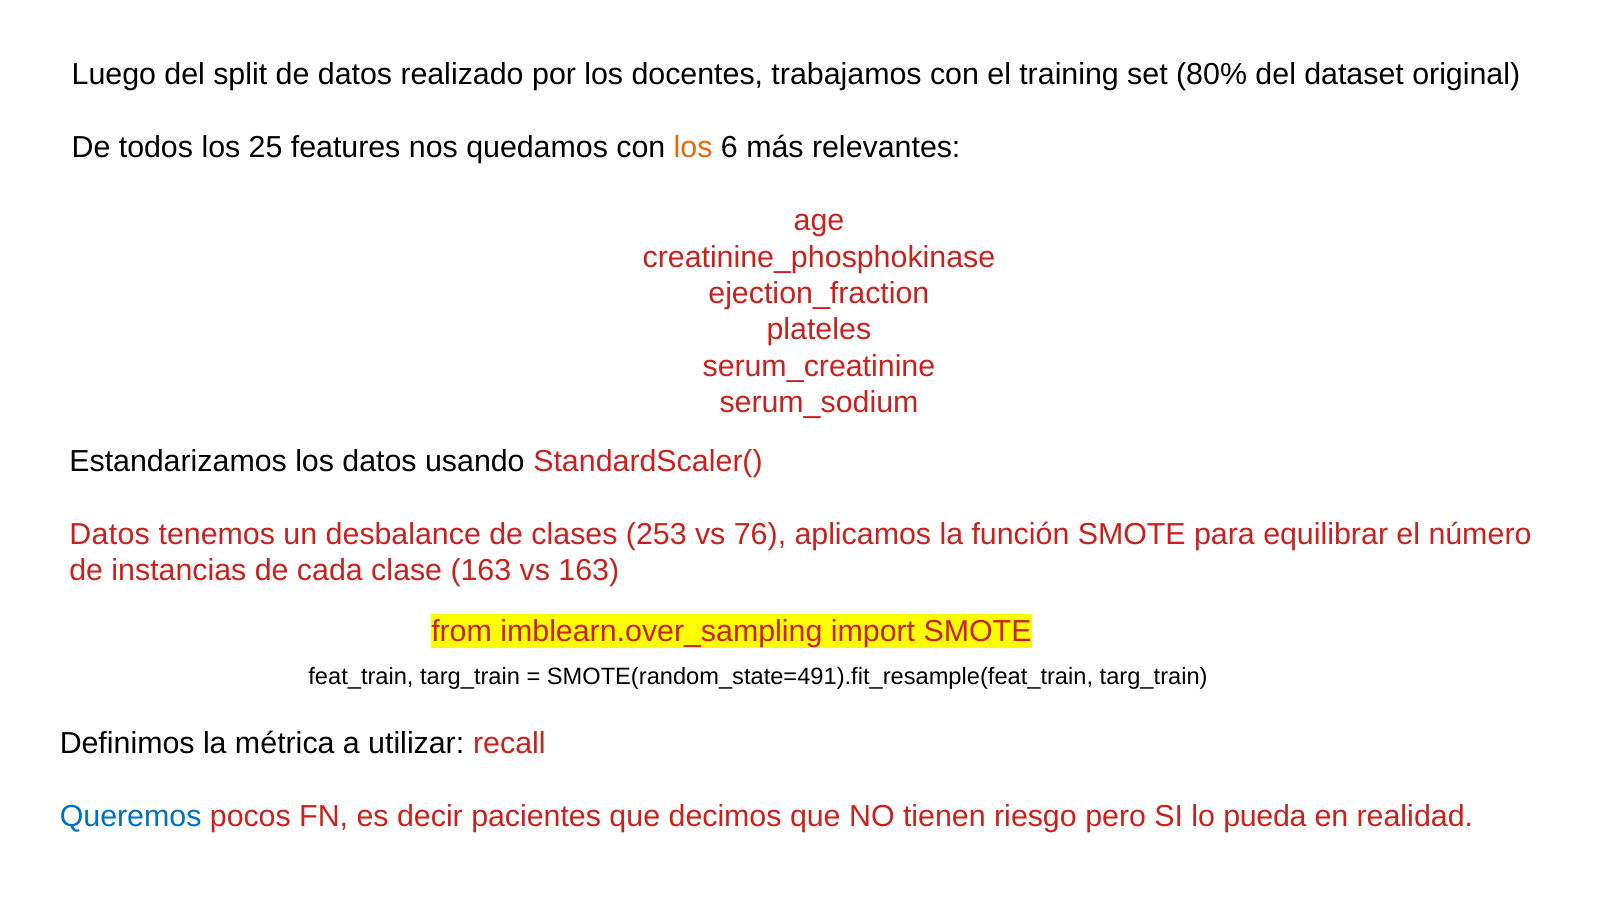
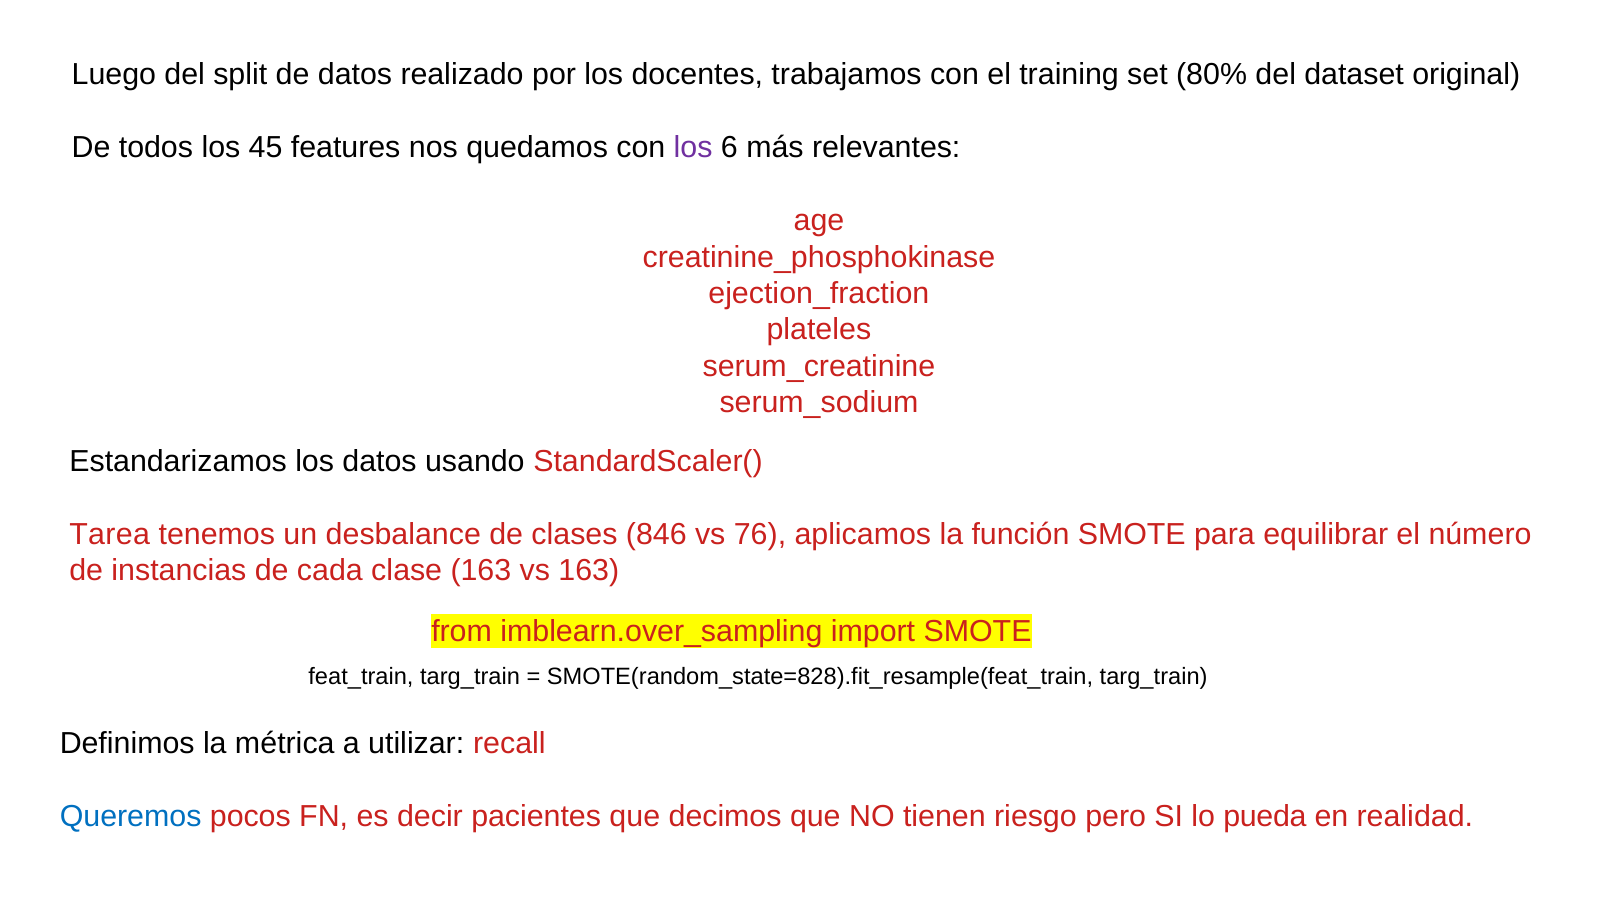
25: 25 -> 45
los at (693, 148) colour: orange -> purple
Datos at (110, 534): Datos -> Tarea
253: 253 -> 846
SMOTE(random_state=491).fit_resample(feat_train: SMOTE(random_state=491).fit_resample(feat_train -> SMOTE(random_state=828).fit_resample(feat_train
